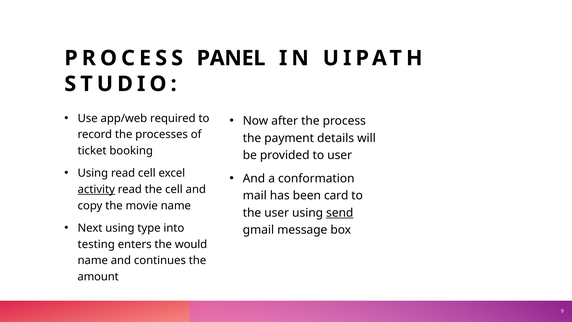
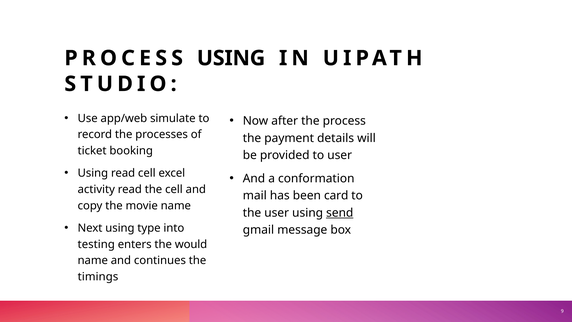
PROCESS PANEL: PANEL -> USING
required: required -> simulate
activity underline: present -> none
amount: amount -> timings
